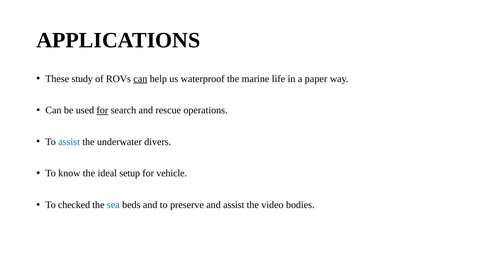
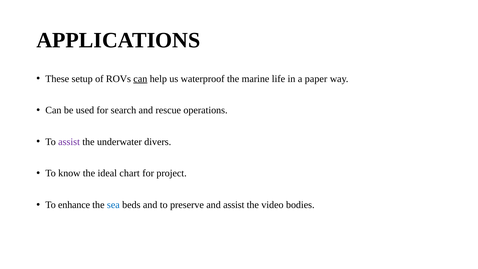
study: study -> setup
for at (102, 110) underline: present -> none
assist at (69, 142) colour: blue -> purple
setup: setup -> chart
vehicle: vehicle -> project
checked: checked -> enhance
